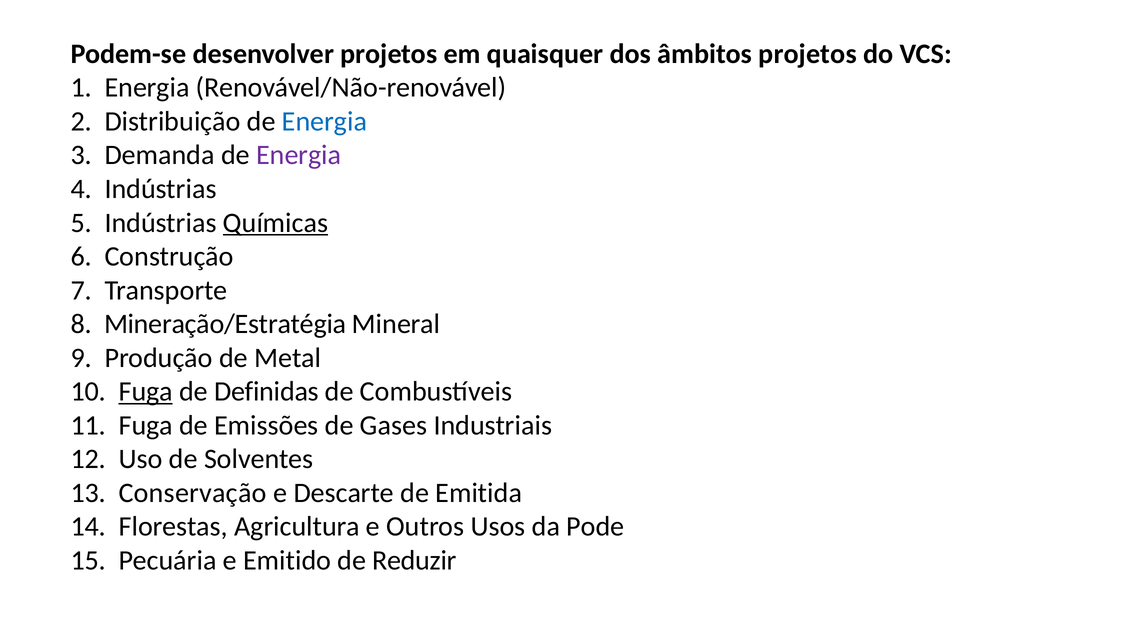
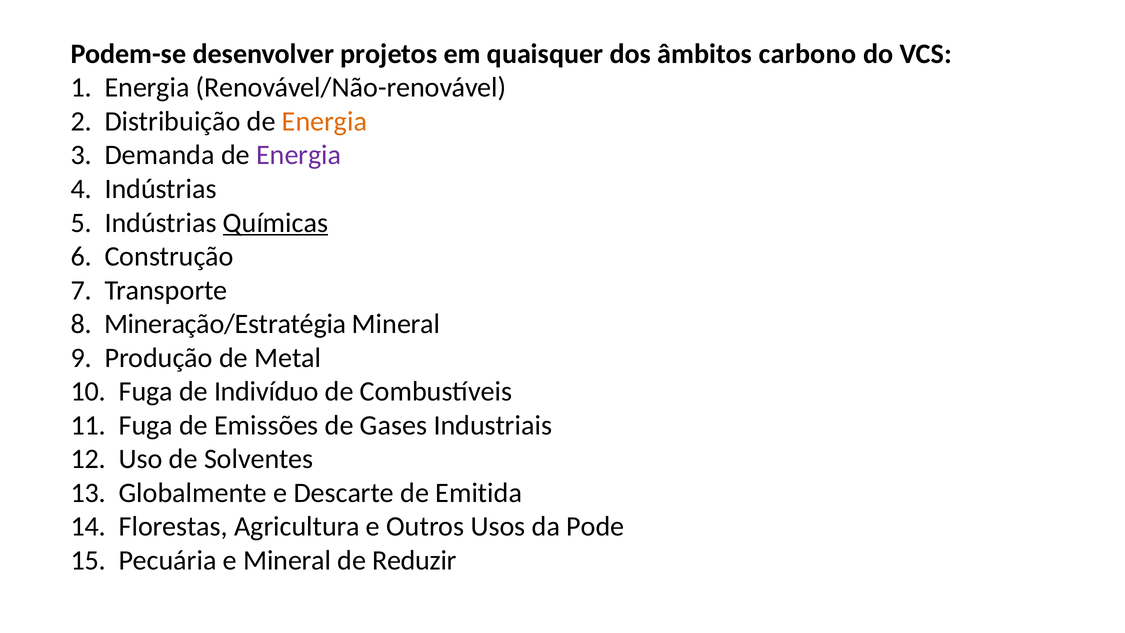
âmbitos projetos: projetos -> carbono
Energia at (324, 121) colour: blue -> orange
Fuga at (146, 391) underline: present -> none
Definidas: Definidas -> Indivíduo
Conservação: Conservação -> Globalmente
e Emitido: Emitido -> Mineral
